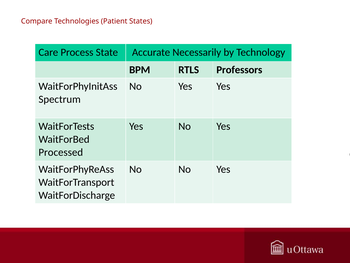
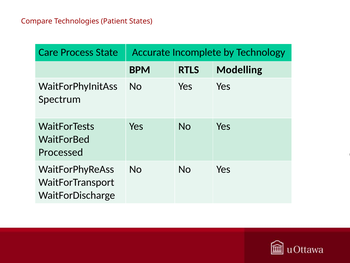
Necessarily: Necessarily -> Incomplete
Professors: Professors -> Modelling
